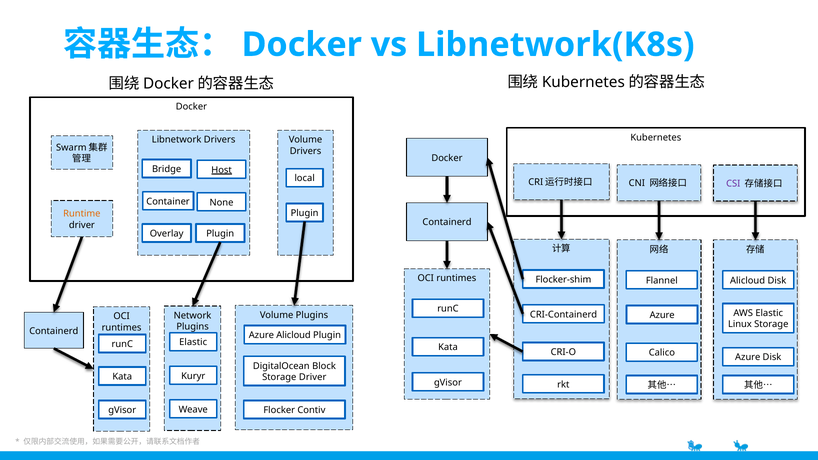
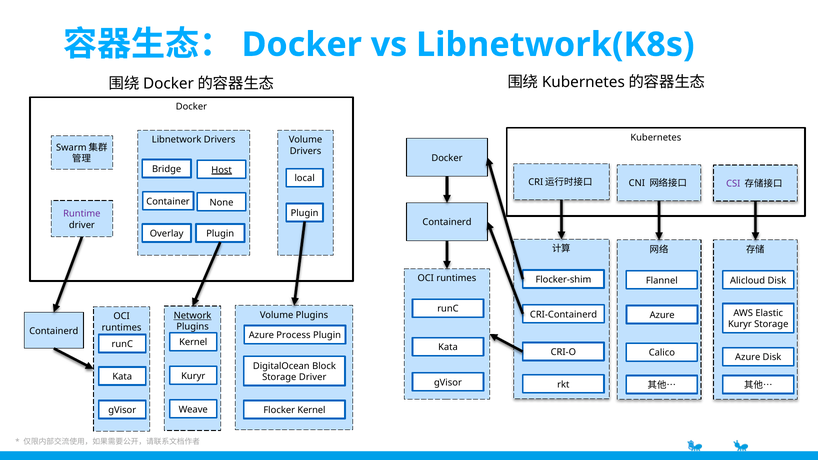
Runtime colour: orange -> purple
Network underline: none -> present
Linux at (740, 324): Linux -> Kuryr
Azure Alicloud: Alicloud -> Process
Elastic at (193, 342): Elastic -> Kernel
Flocker Contiv: Contiv -> Kernel
